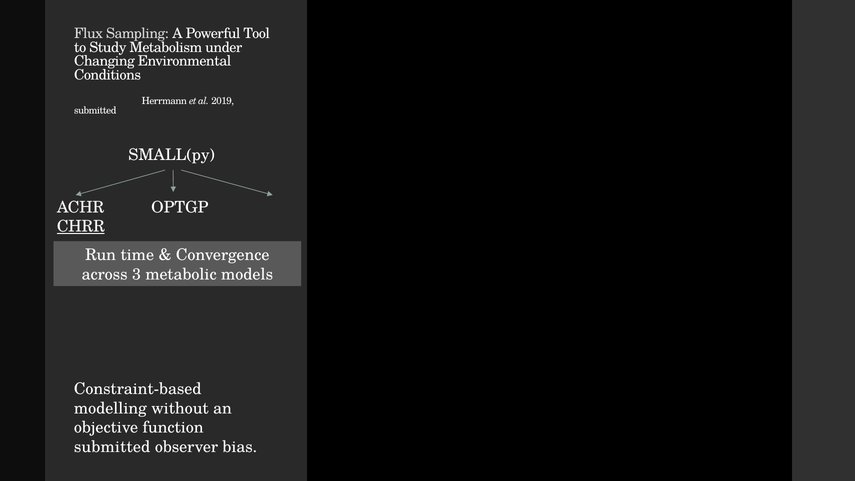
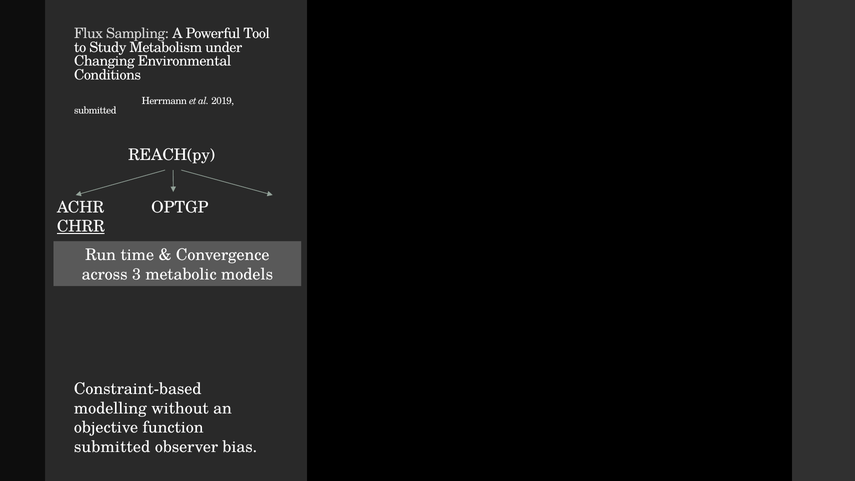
SMALL(py: SMALL(py -> REACH(py
